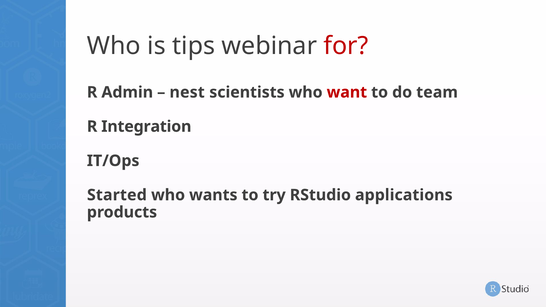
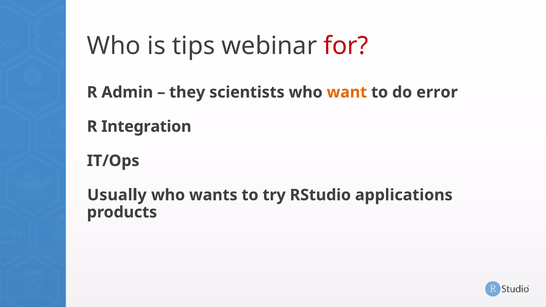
nest: nest -> they
want colour: red -> orange
team: team -> error
Started: Started -> Usually
